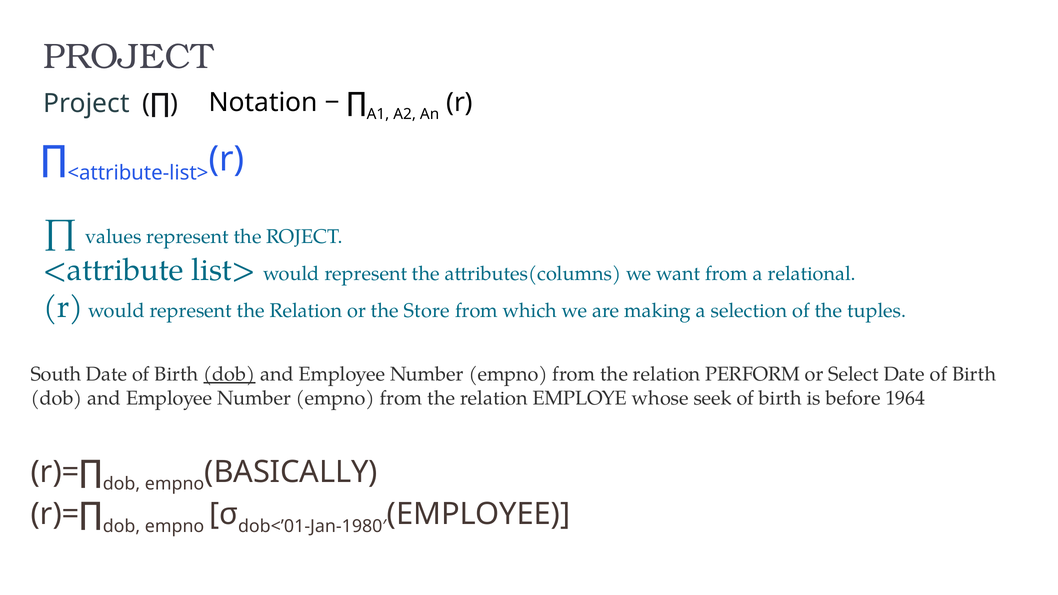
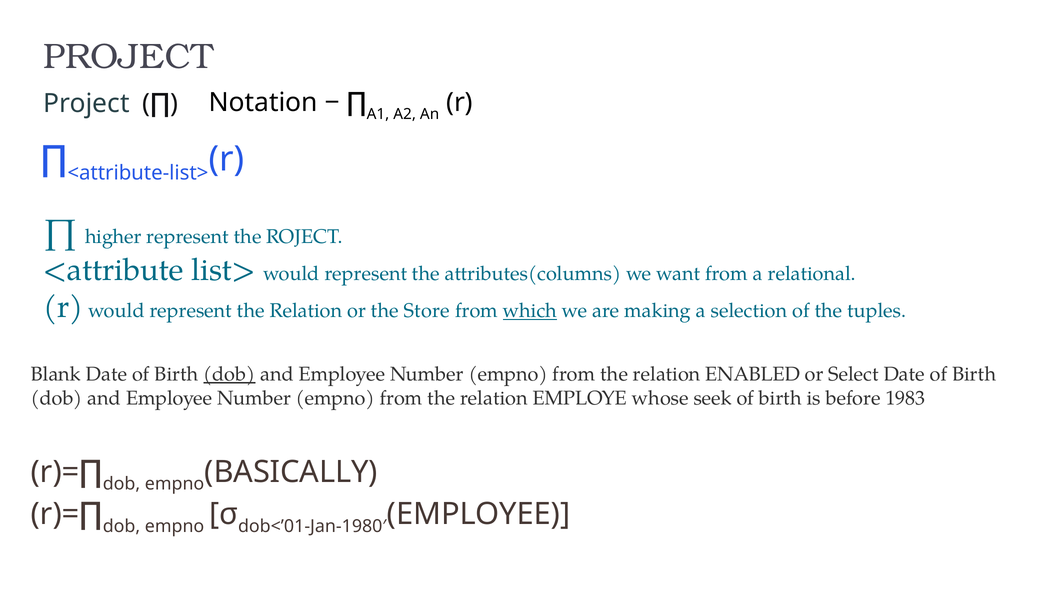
values: values -> higher
which underline: none -> present
South: South -> Blank
PERFORM: PERFORM -> ENABLED
1964: 1964 -> 1983
